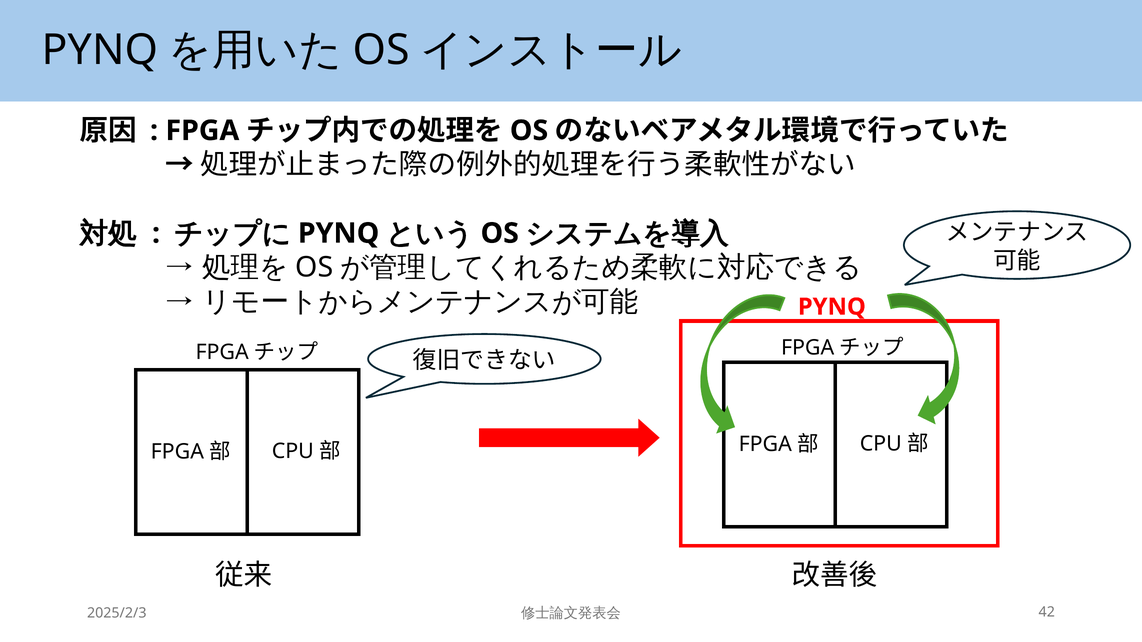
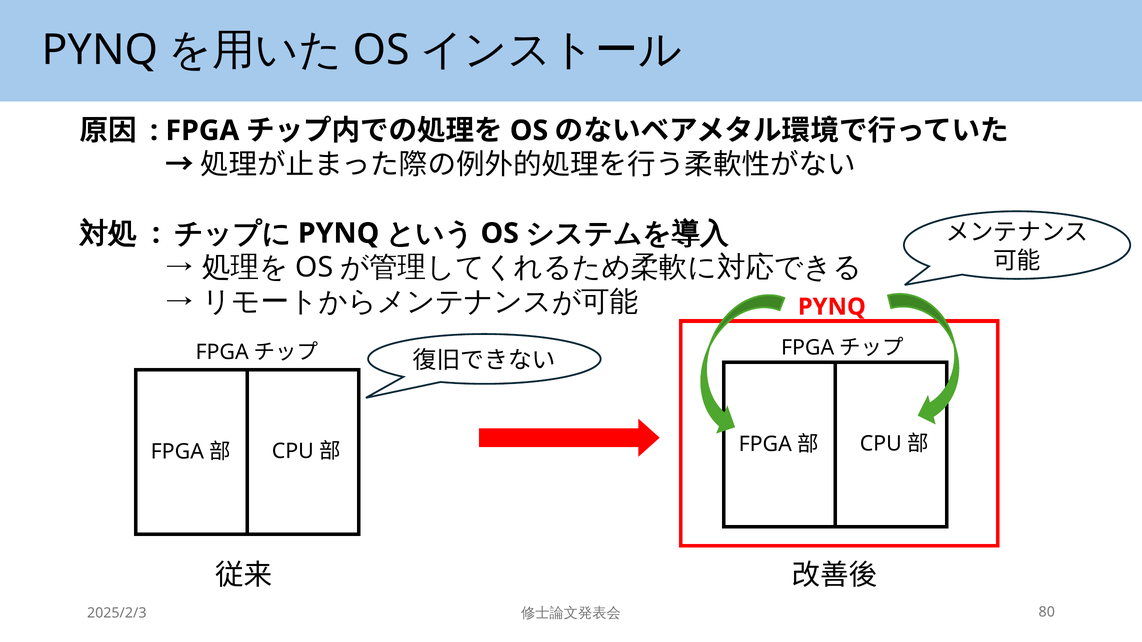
42: 42 -> 80
